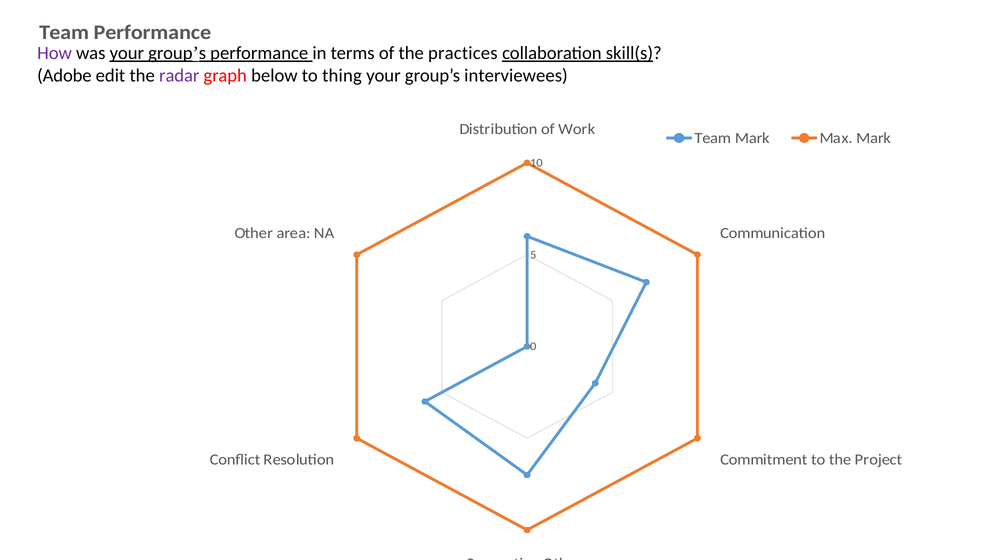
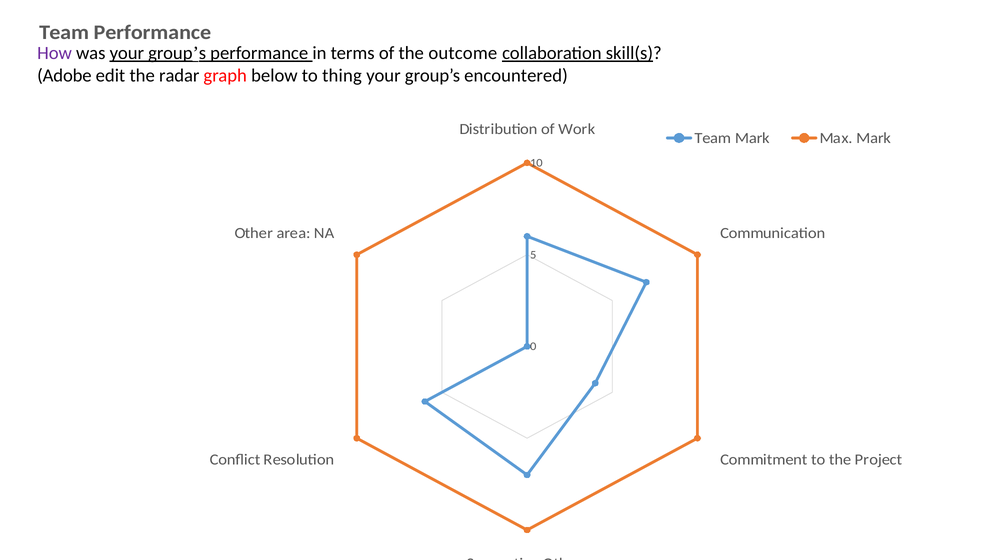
practices: practices -> outcome
radar colour: purple -> black
interviewees: interviewees -> encountered
